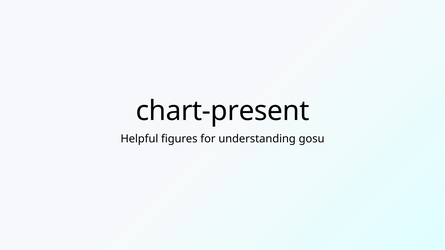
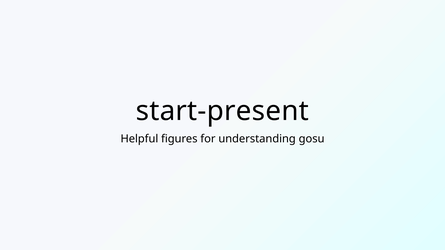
chart-present: chart-present -> start-present
